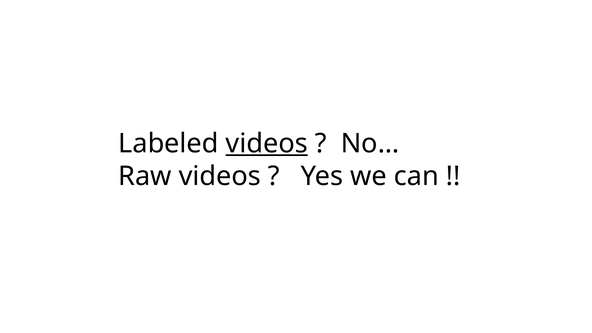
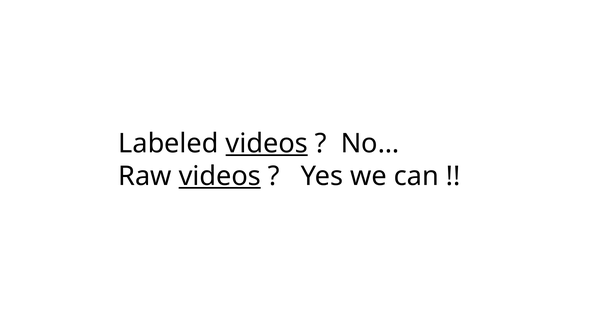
videos at (220, 176) underline: none -> present
